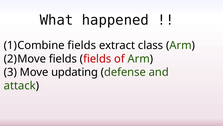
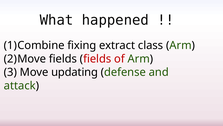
fields at (82, 45): fields -> fixing
